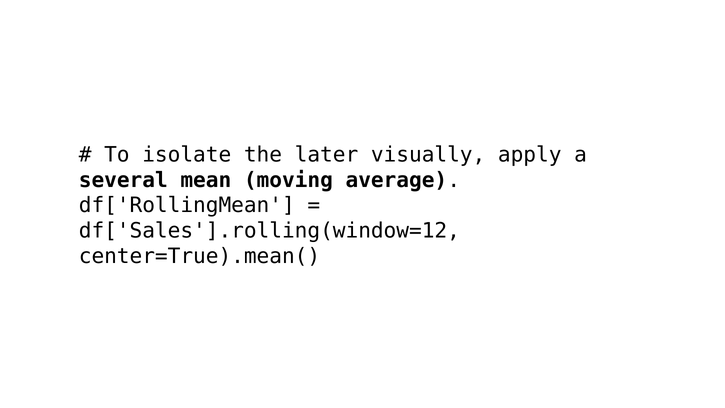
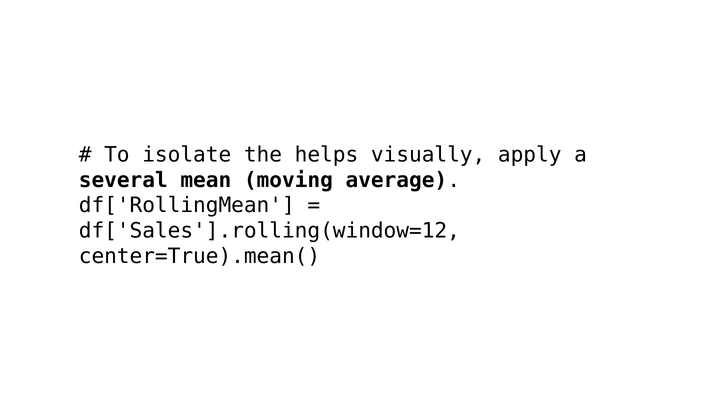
later: later -> helps
